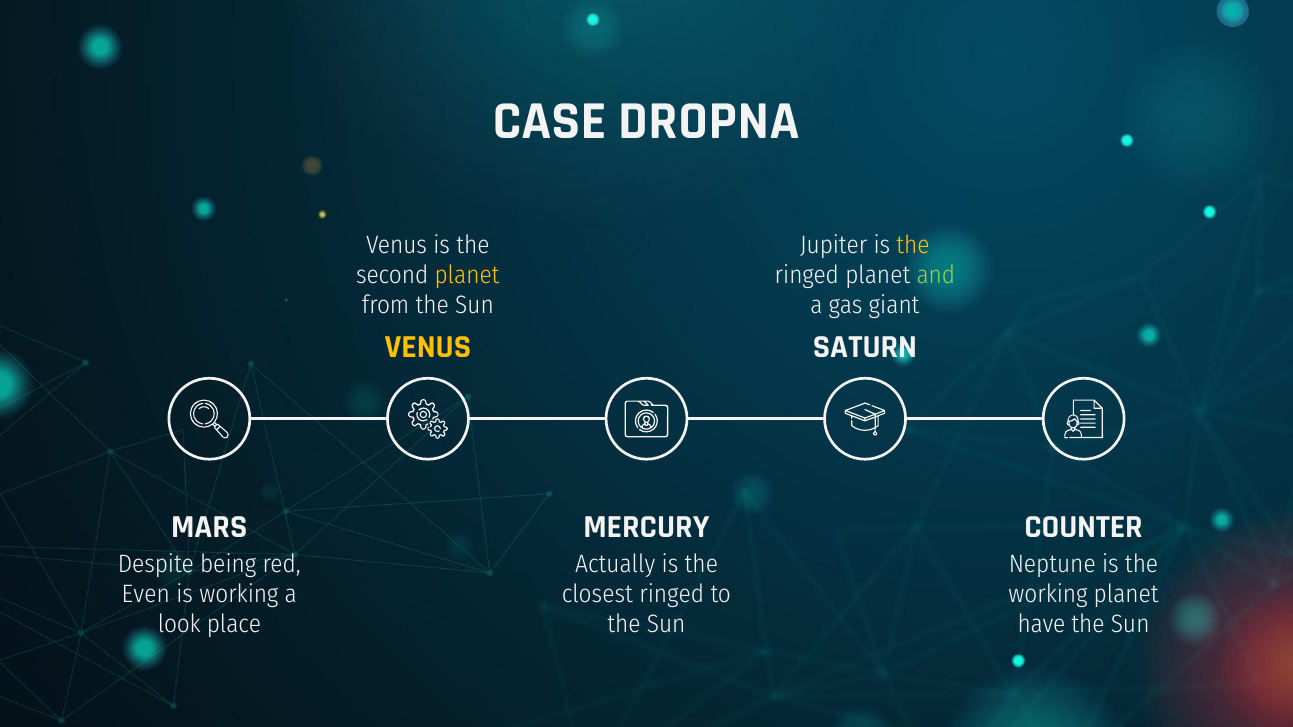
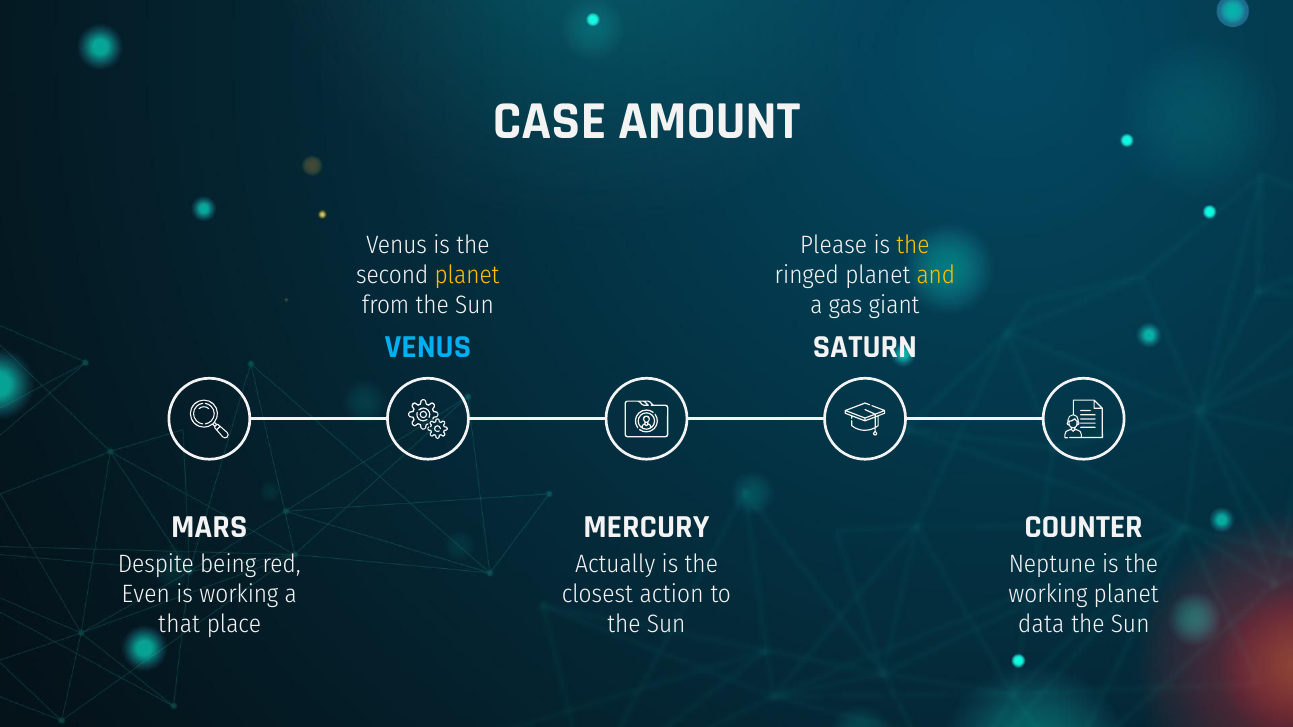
DROPNA: DROPNA -> AMOUNT
Jupiter: Jupiter -> Please
and colour: light green -> yellow
VENUS at (428, 347) colour: yellow -> light blue
closest ringed: ringed -> action
look: look -> that
have: have -> data
